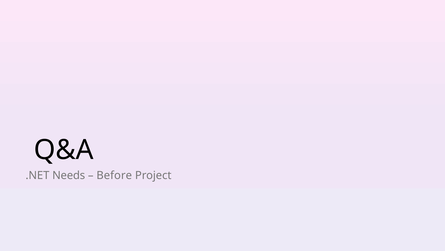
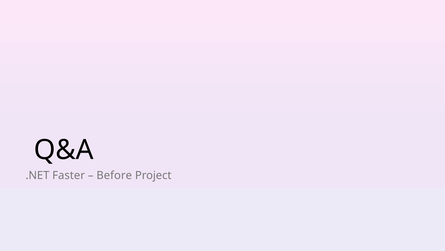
Needs: Needs -> Faster
